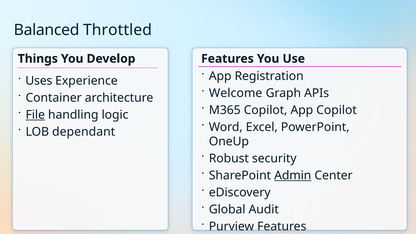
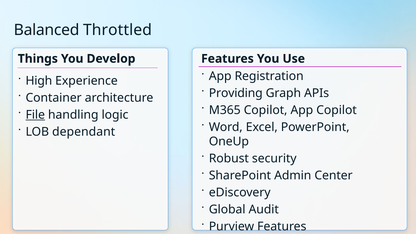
Uses: Uses -> High
Welcome: Welcome -> Providing
Admin underline: present -> none
